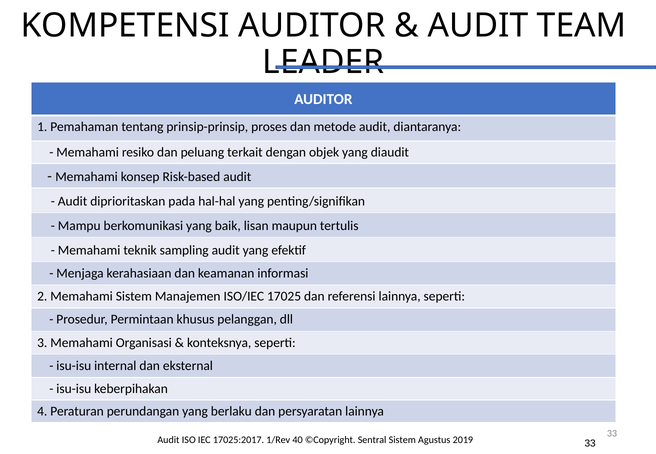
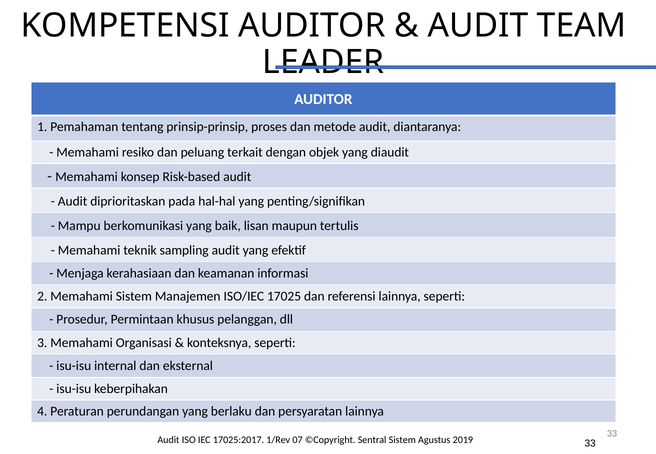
40: 40 -> 07
